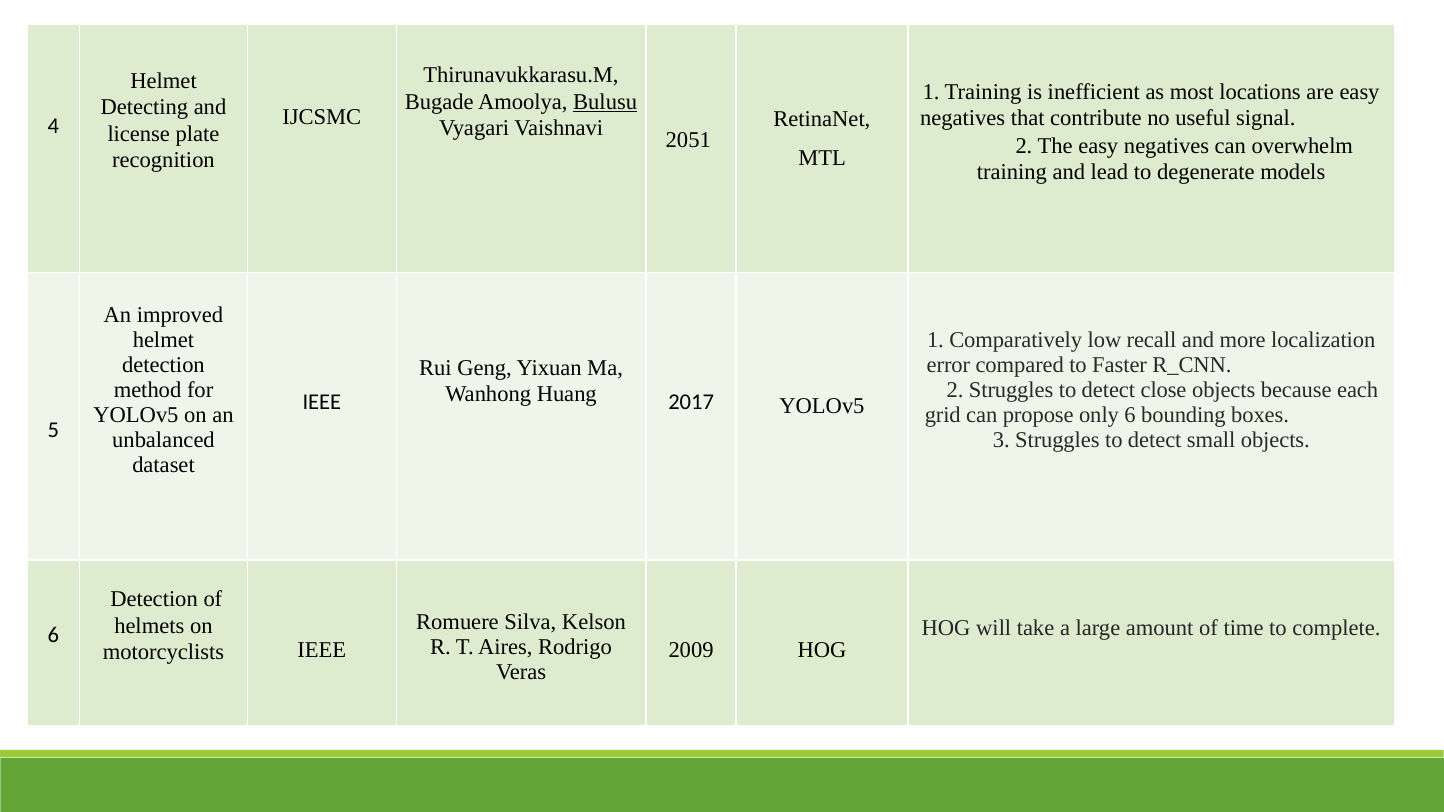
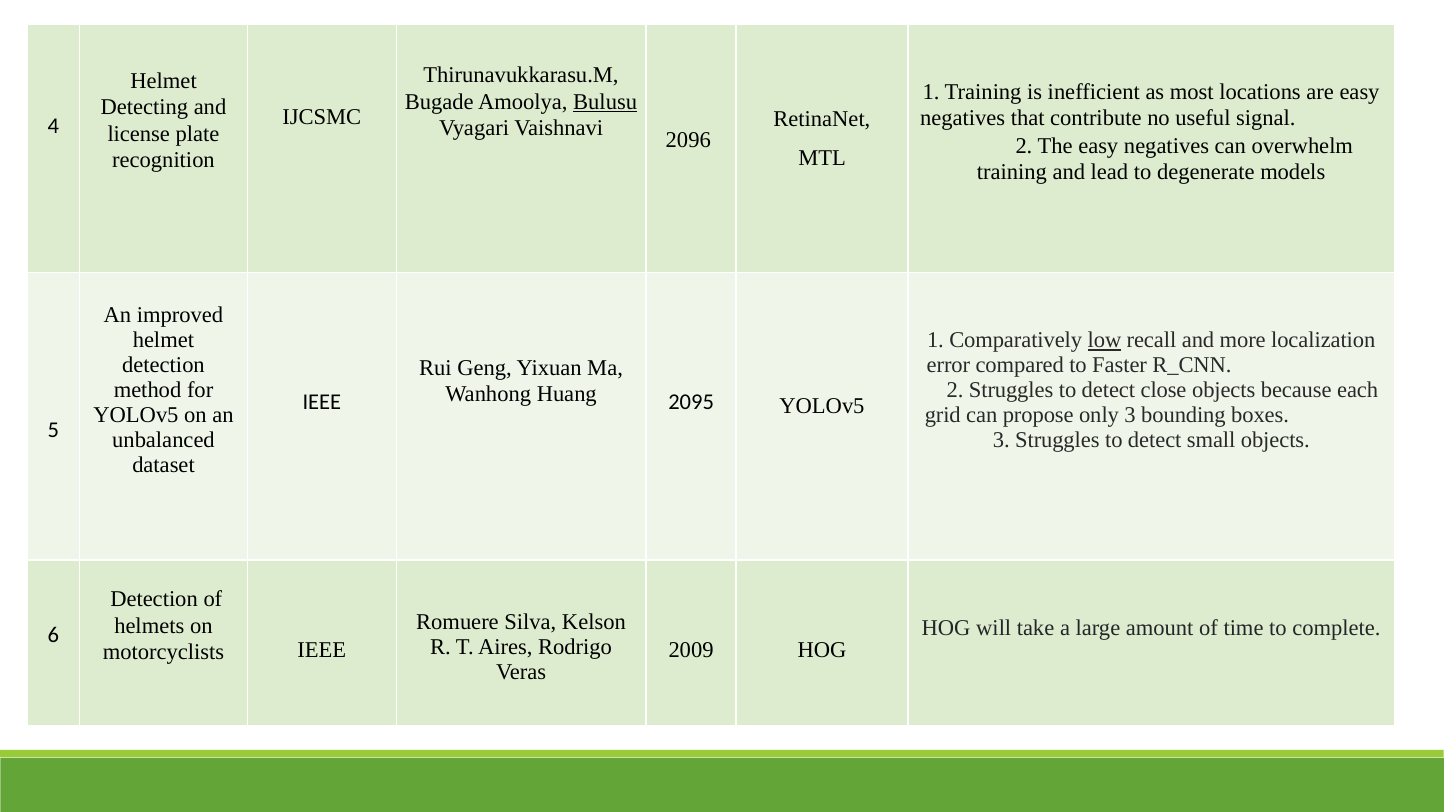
2051: 2051 -> 2096
low underline: none -> present
2017: 2017 -> 2095
only 6: 6 -> 3
